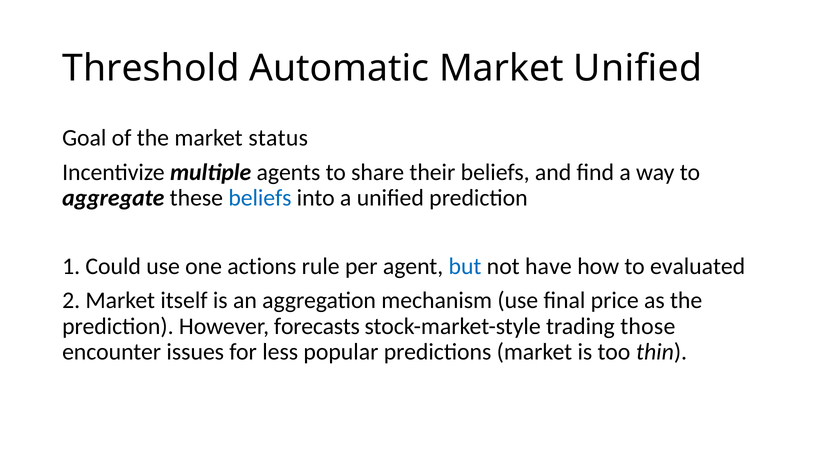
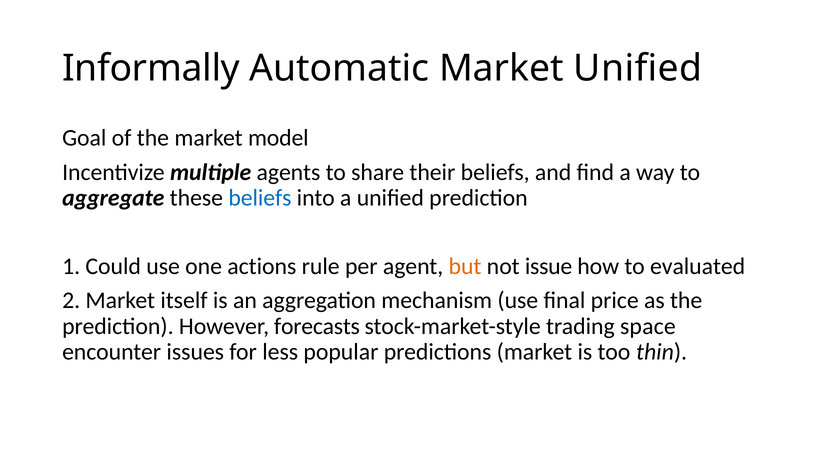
Threshold: Threshold -> Informally
status: status -> model
but colour: blue -> orange
have: have -> issue
those: those -> space
